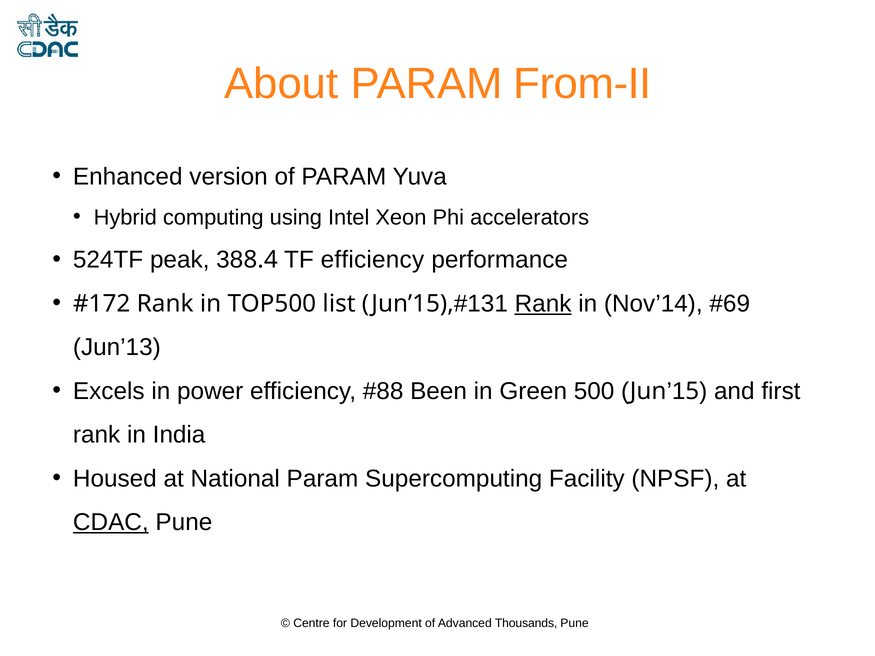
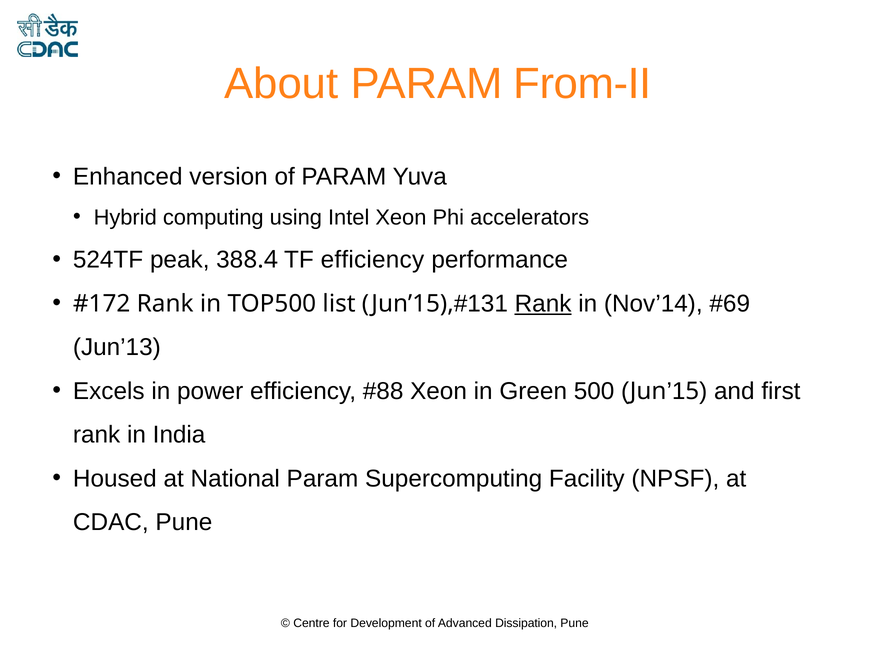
Been at (439, 391): Been -> Xeon
CDAC underline: present -> none
Thousands: Thousands -> Dissipation
